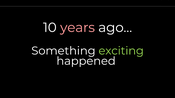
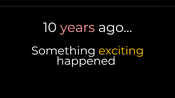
exciting colour: light green -> yellow
